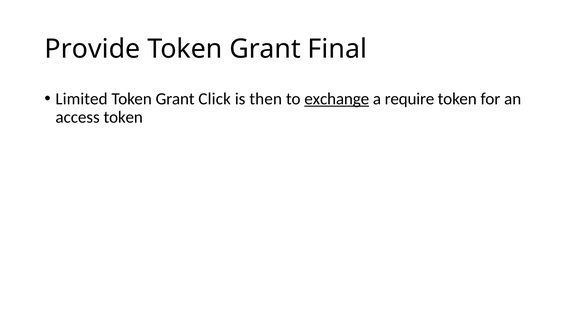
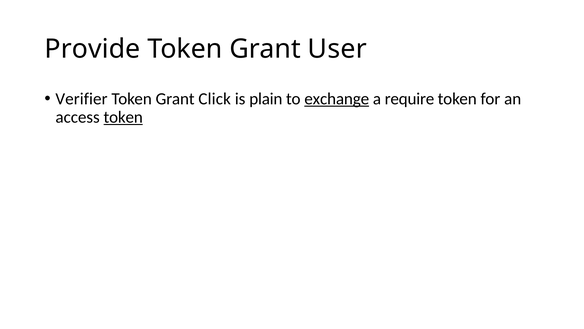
Final: Final -> User
Limited: Limited -> Verifier
then: then -> plain
token at (123, 117) underline: none -> present
